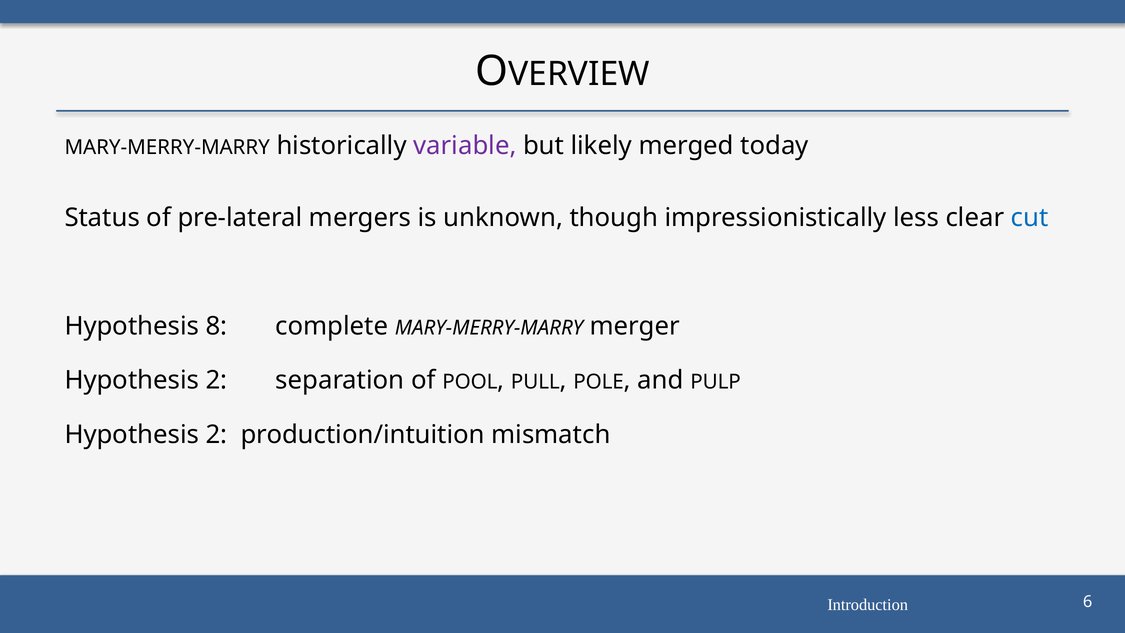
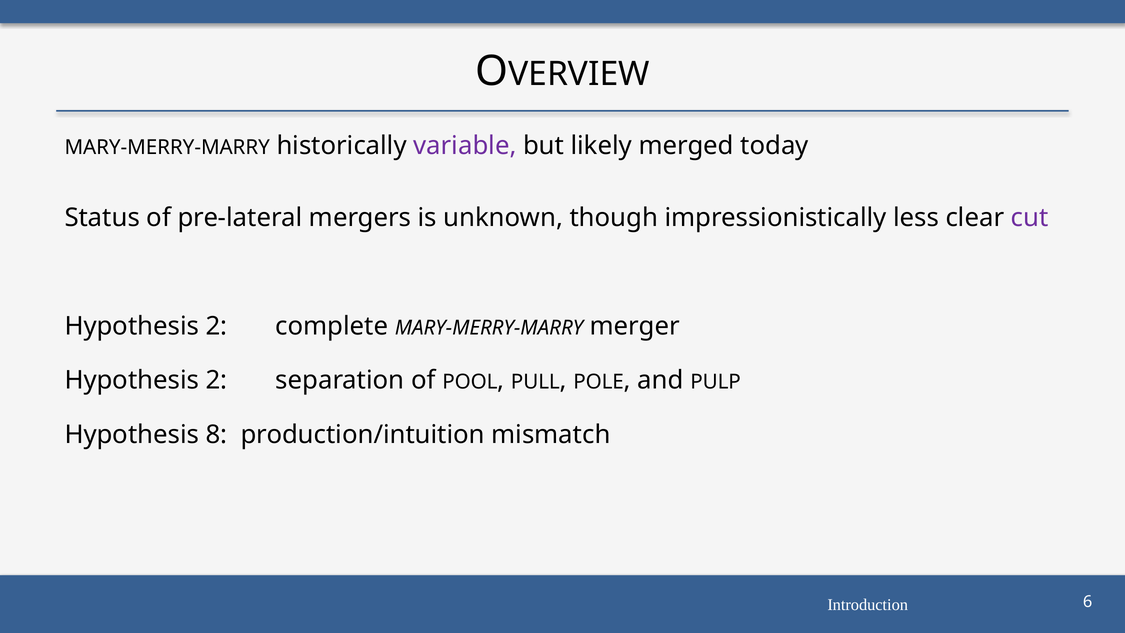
cut colour: blue -> purple
8 at (216, 326): 8 -> 2
2 at (216, 434): 2 -> 8
